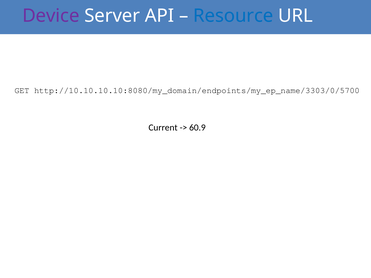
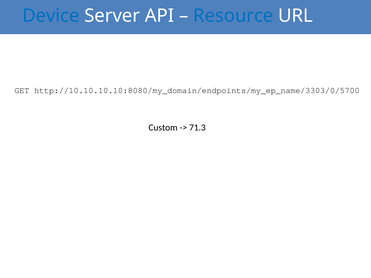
Device colour: purple -> blue
Current: Current -> Custom
60.9: 60.9 -> 71.3
